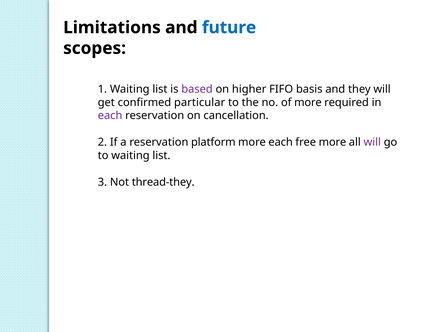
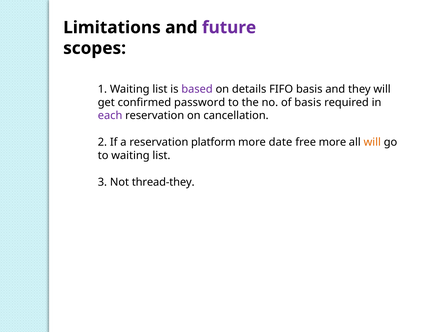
future colour: blue -> purple
higher: higher -> details
particular: particular -> password
of more: more -> basis
more each: each -> date
will at (372, 142) colour: purple -> orange
